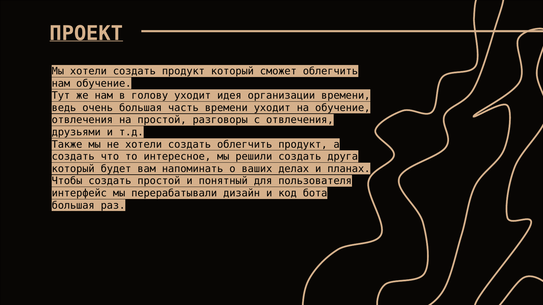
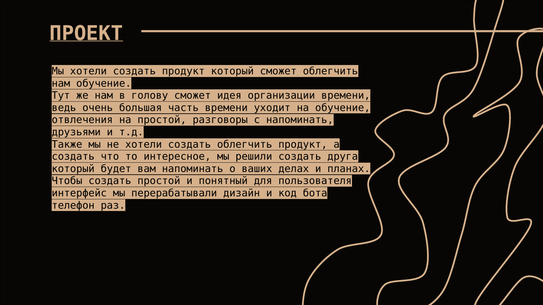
голову уходит: уходит -> сможет
с отвлечения: отвлечения -> напоминать
большая at (73, 206): большая -> телефон
